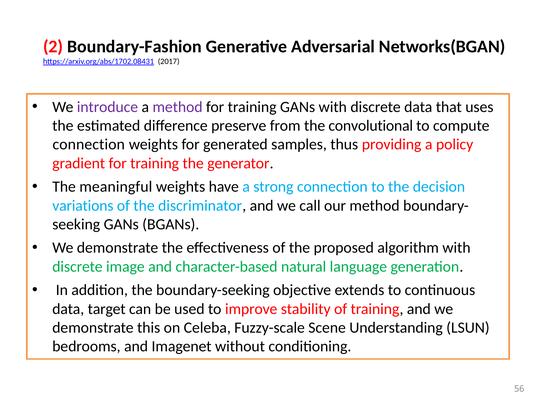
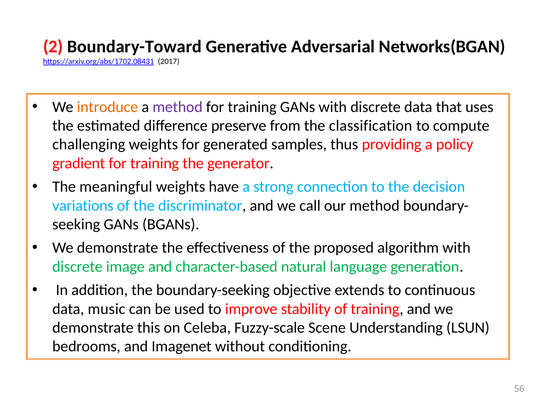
Boundary-Fashion: Boundary-Fashion -> Boundary-Toward
introduce colour: purple -> orange
convolutional: convolutional -> classification
connection at (89, 144): connection -> challenging
target: target -> music
